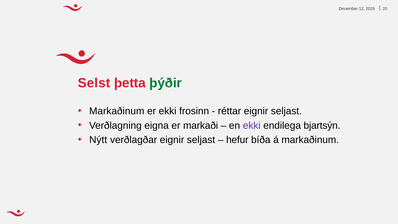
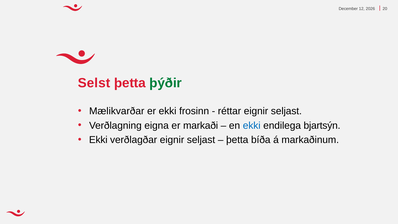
Markaðinum at (117, 111): Markaðinum -> Mælikvarðar
ekki at (252, 125) colour: purple -> blue
Nýtt at (98, 140): Nýtt -> Ekki
hefur at (237, 140): hefur -> þetta
